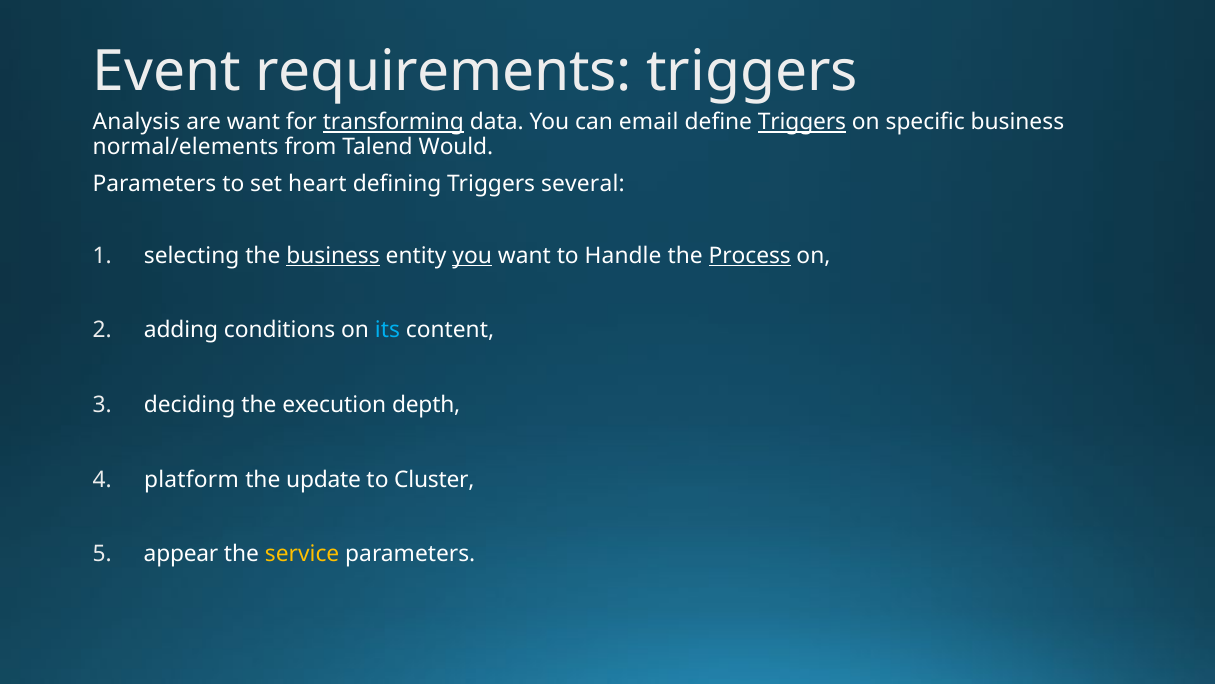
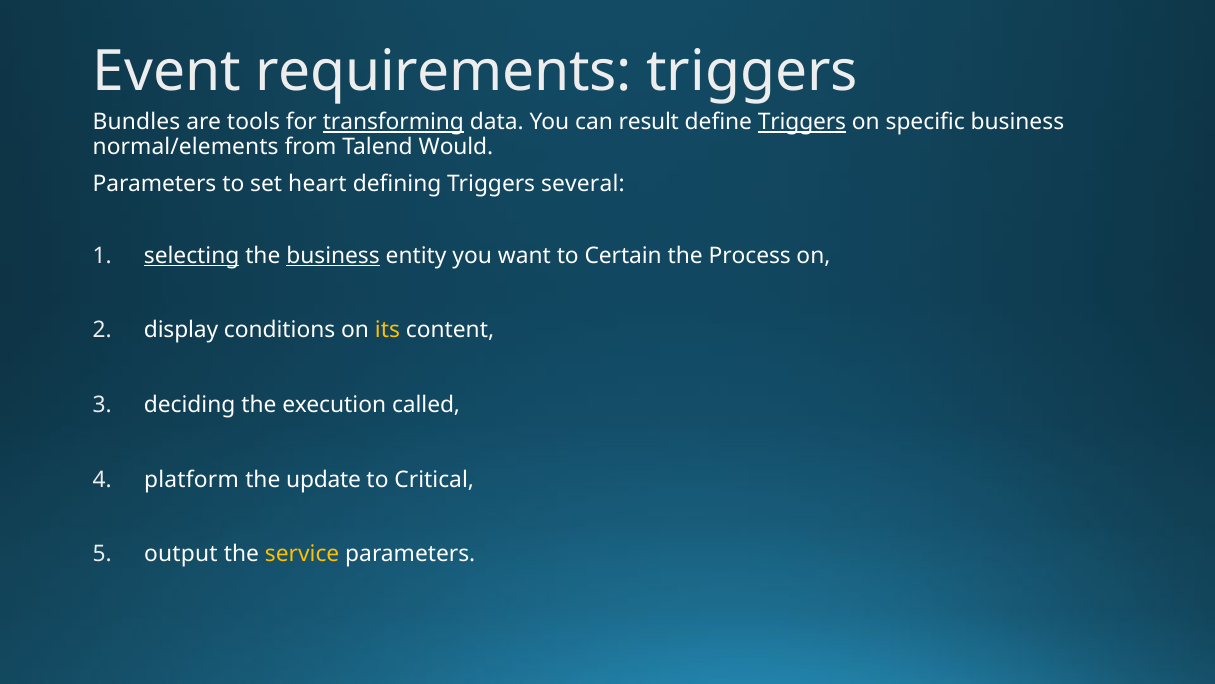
Analysis: Analysis -> Bundles
are want: want -> tools
email: email -> result
selecting underline: none -> present
you at (472, 256) underline: present -> none
Handle: Handle -> Certain
Process underline: present -> none
adding: adding -> display
its colour: light blue -> yellow
depth: depth -> called
Cluster: Cluster -> Critical
appear: appear -> output
